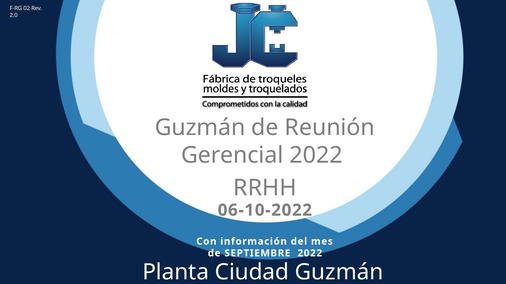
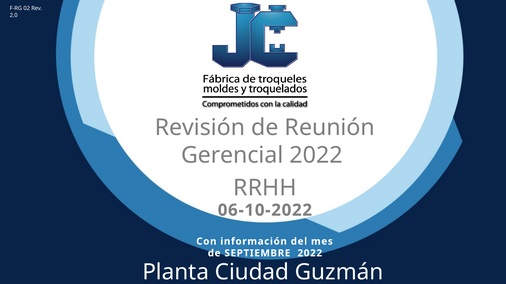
Guzmán at (200, 128): Guzmán -> Revisión
